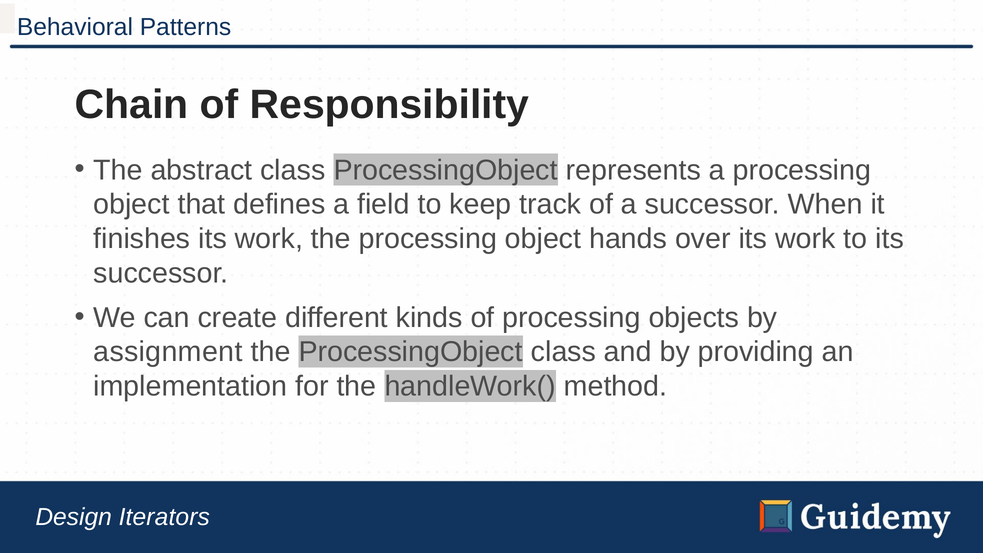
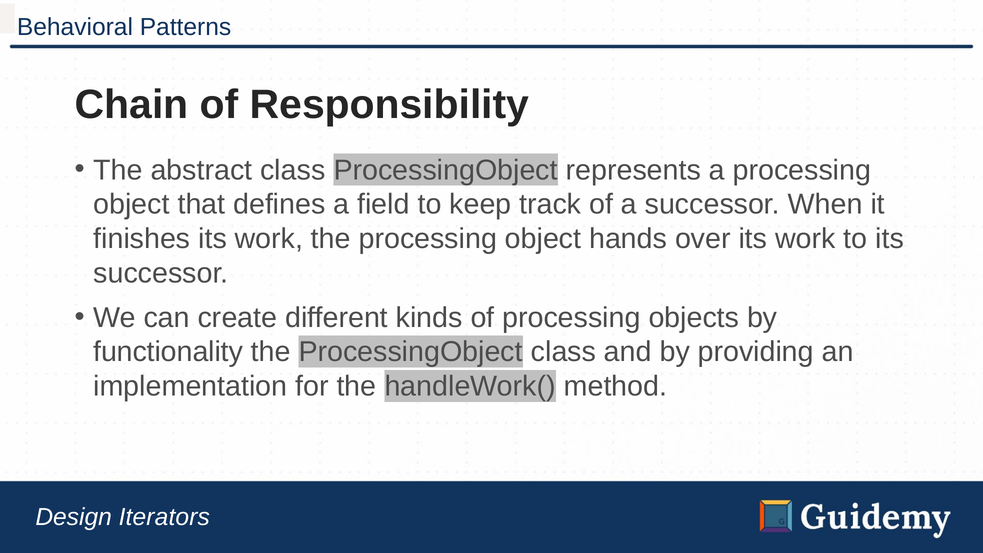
assignment: assignment -> functionality
